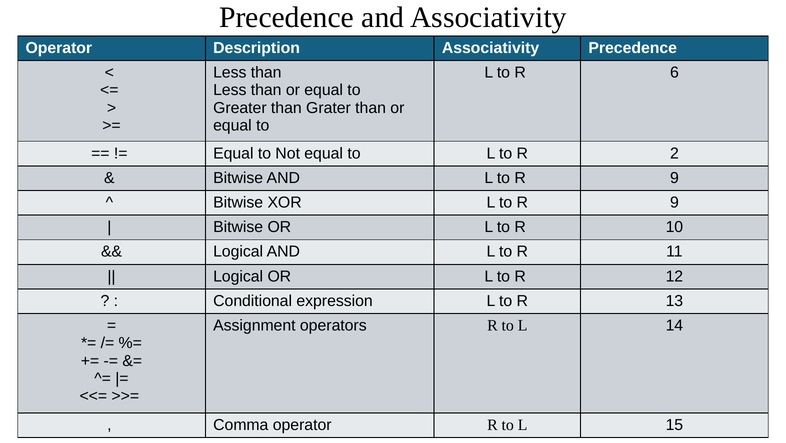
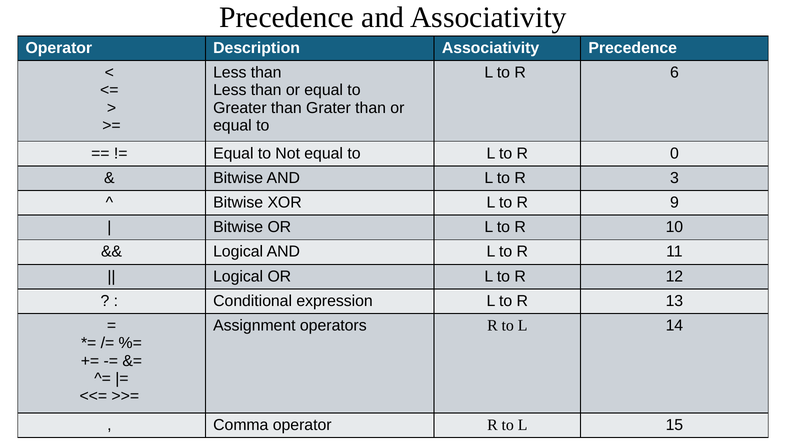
2: 2 -> 0
9 at (674, 178): 9 -> 3
